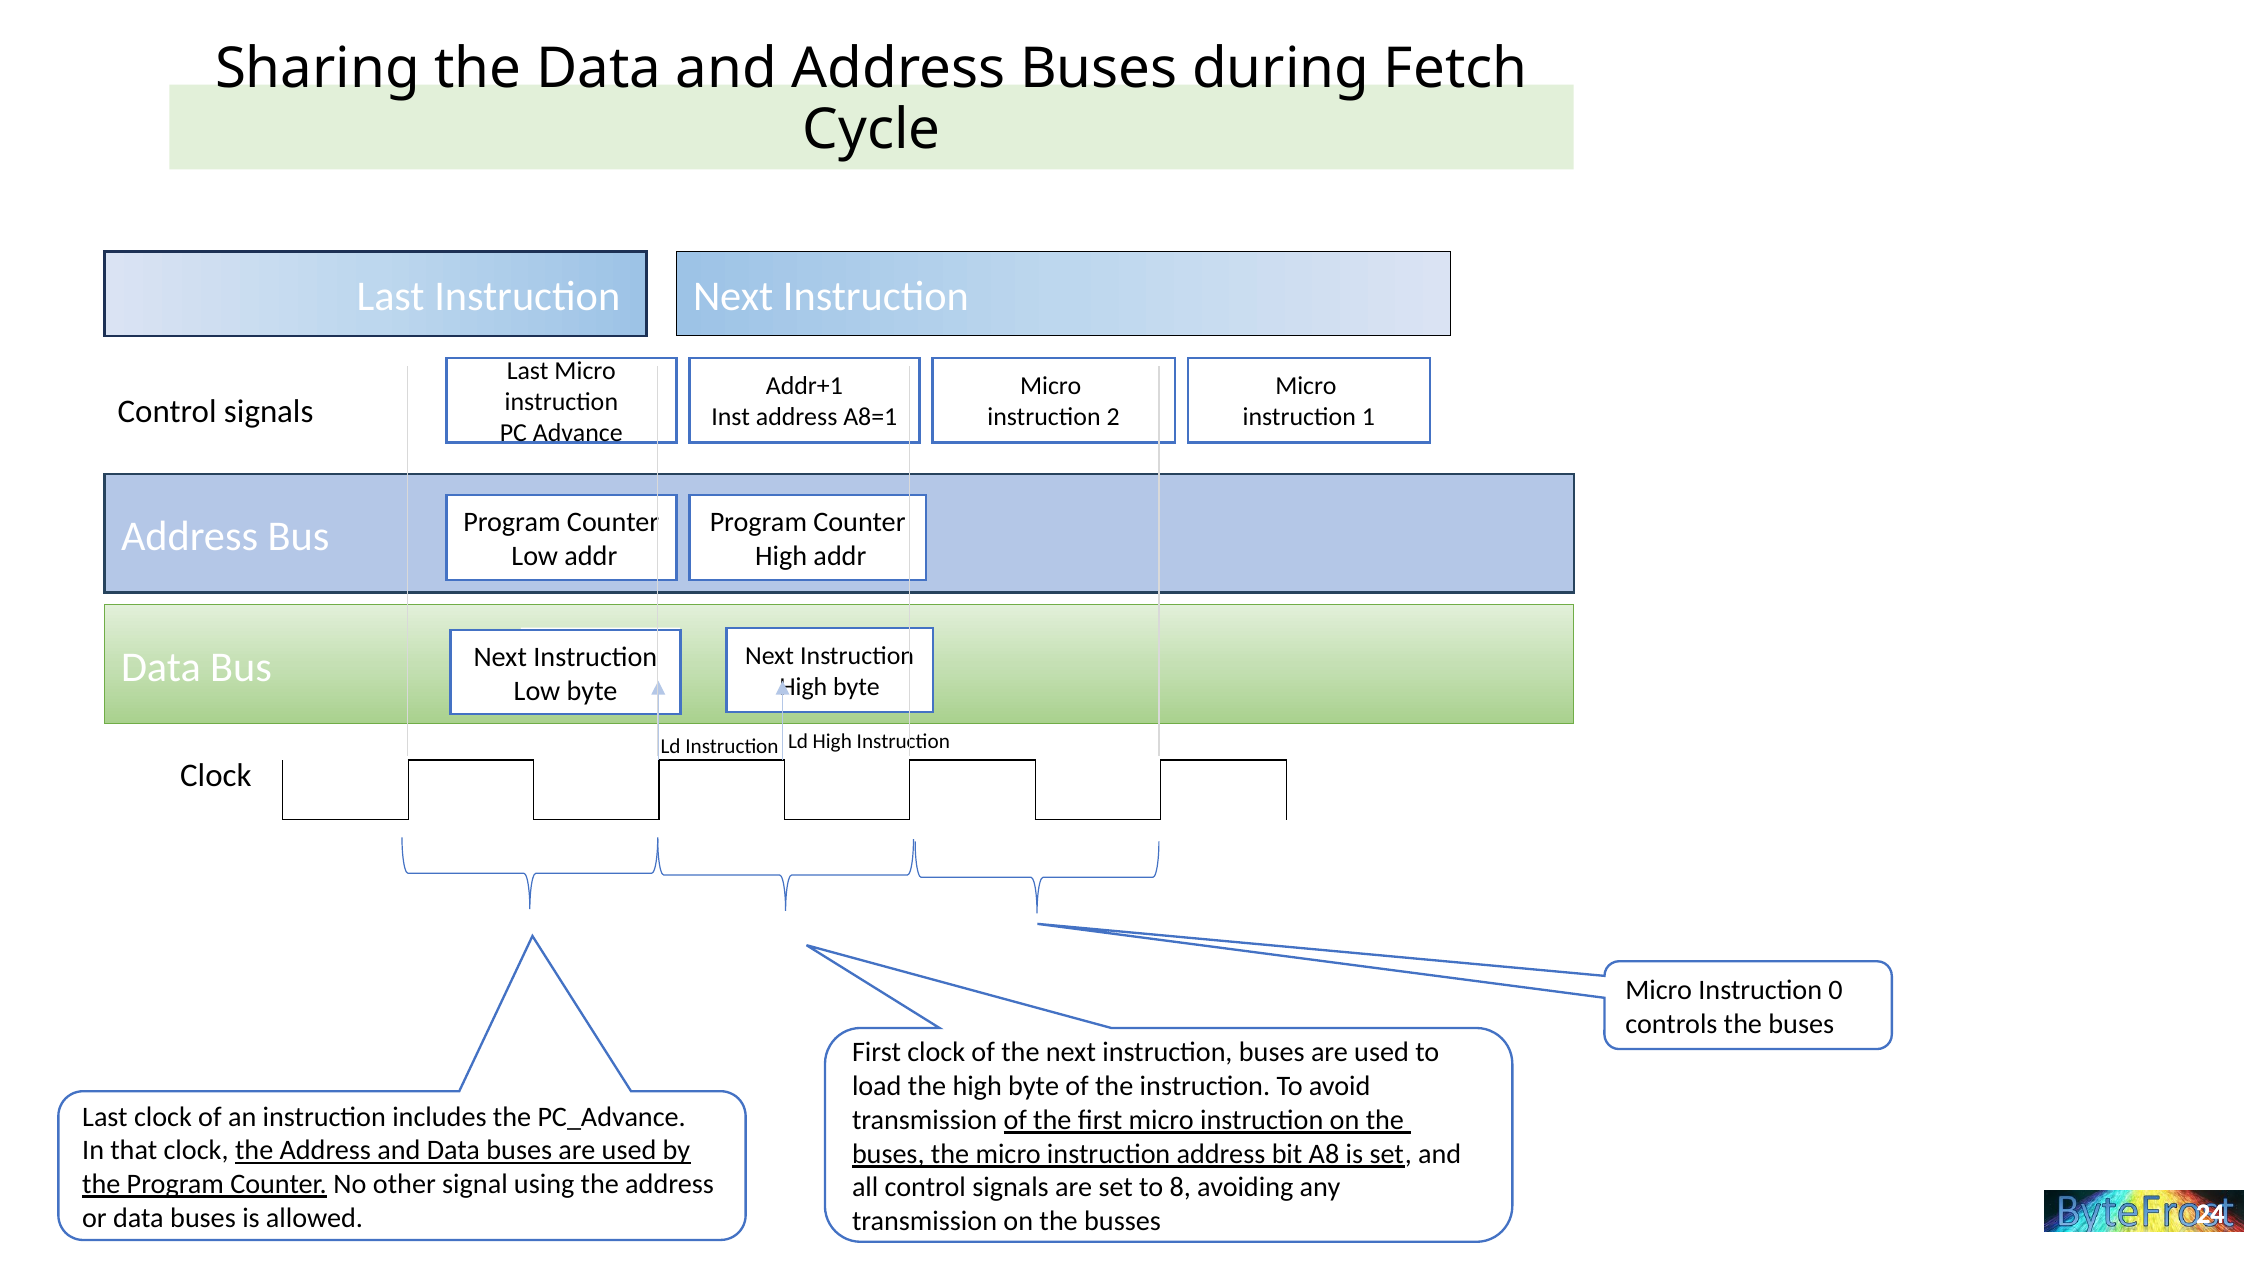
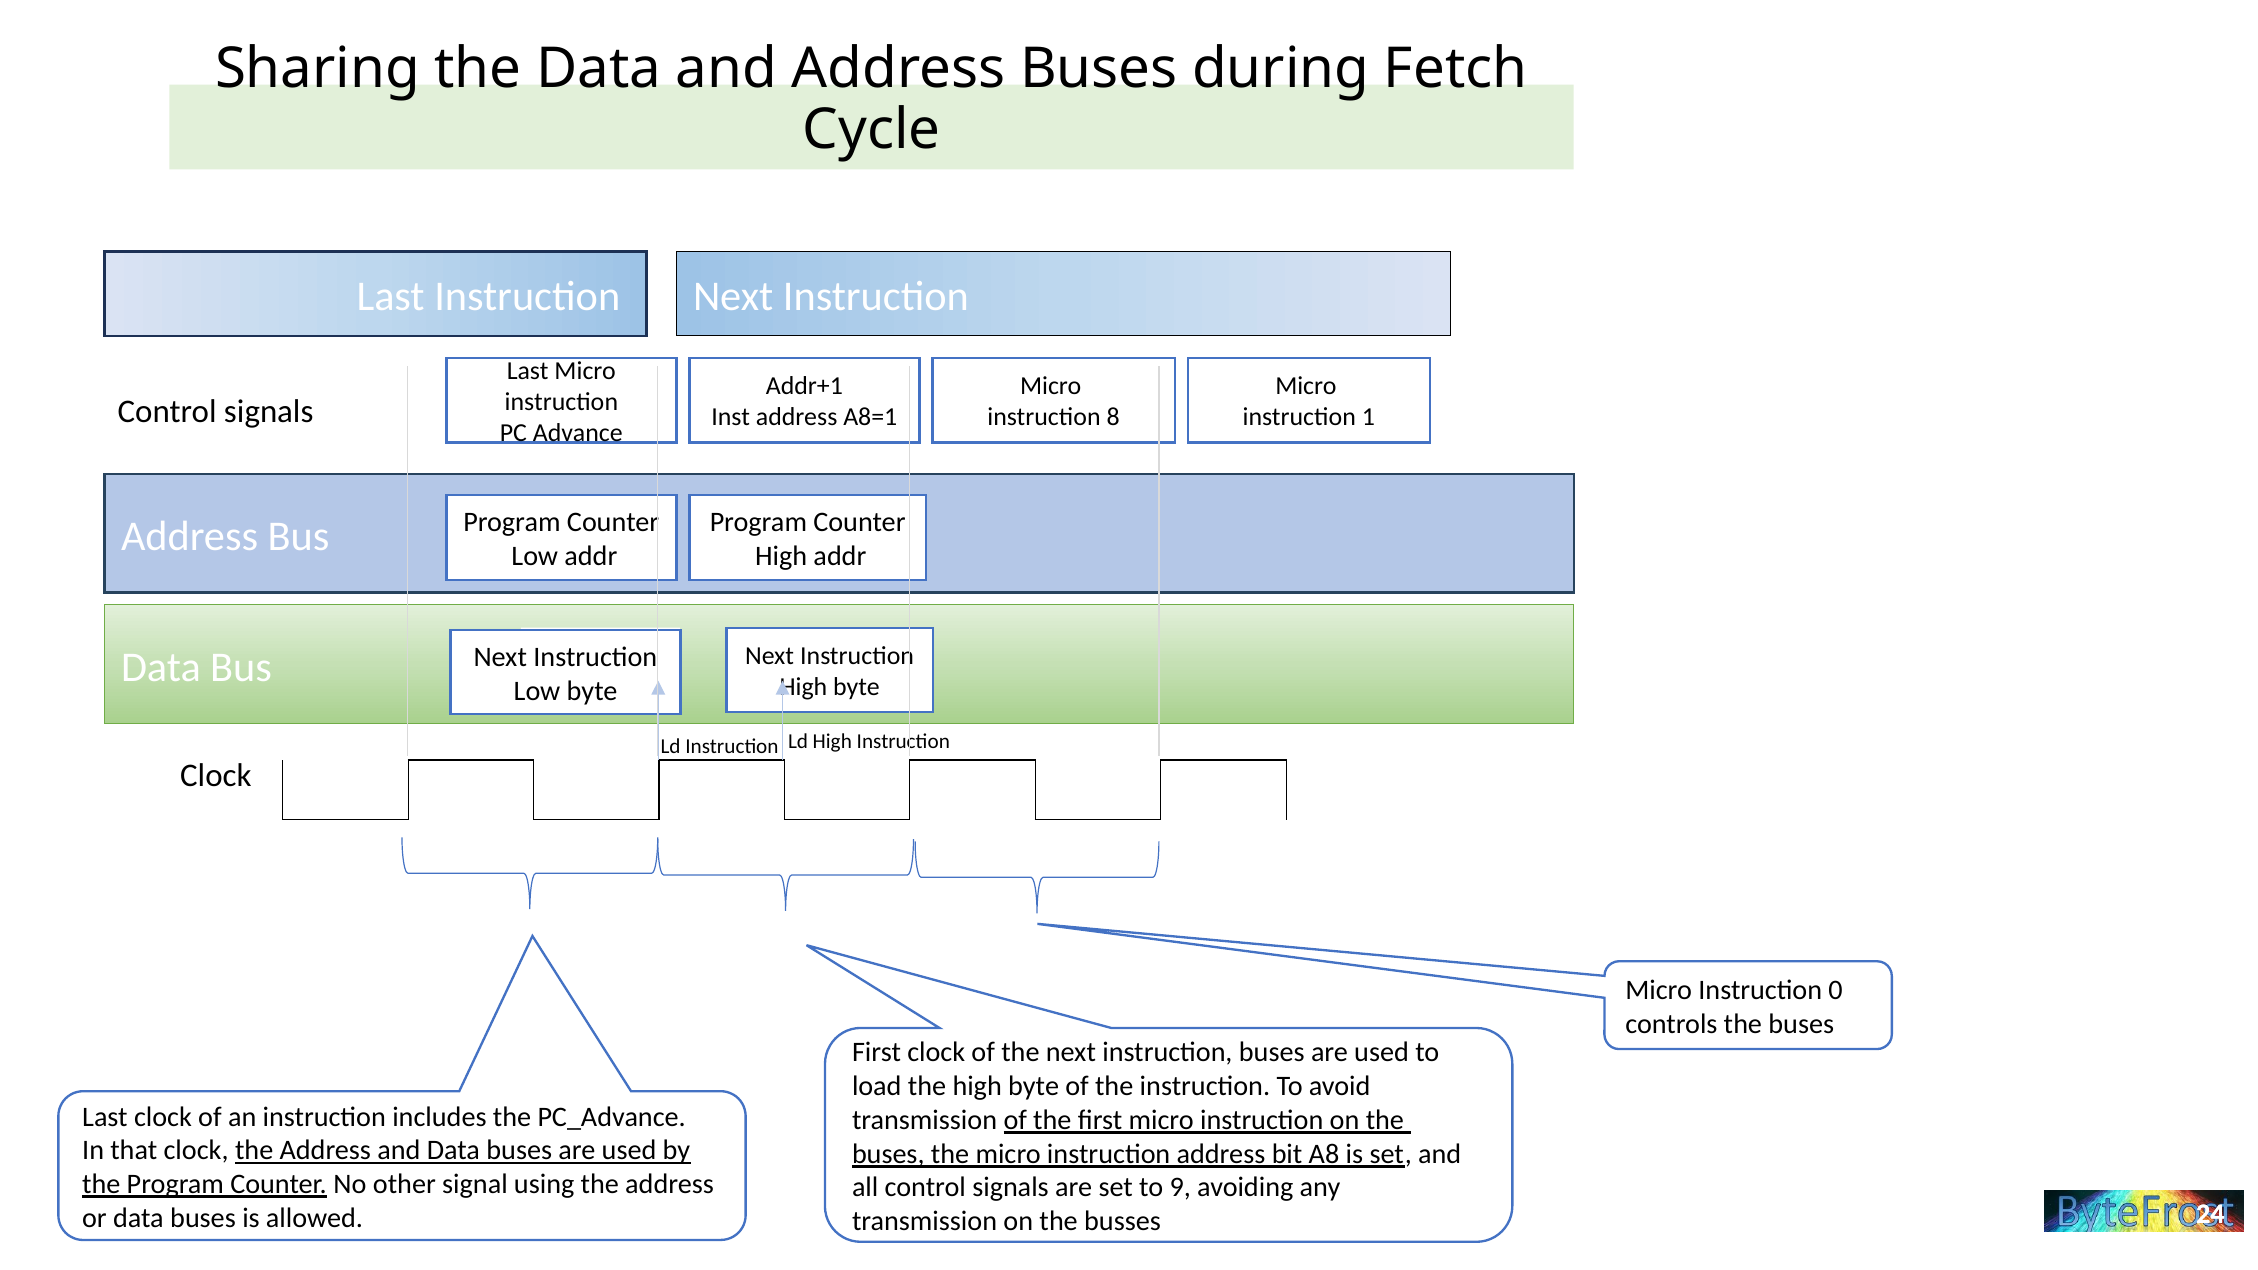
2: 2 -> 8
8: 8 -> 9
